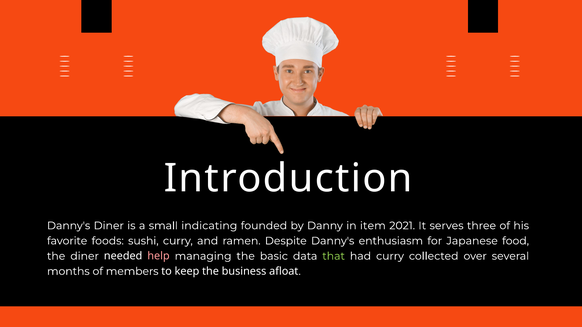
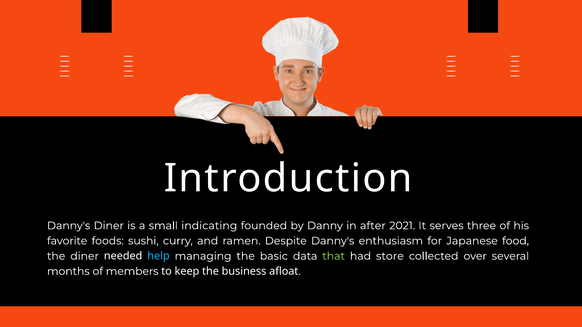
item: item -> after
help colour: pink -> light blue
had curry: curry -> store
